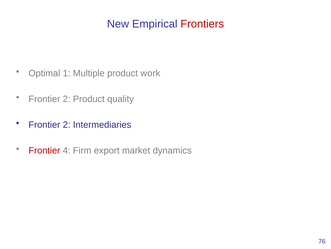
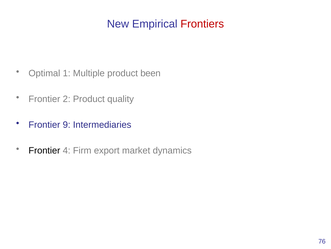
work: work -> been
2 at (67, 124): 2 -> 9
Frontier at (44, 150) colour: red -> black
